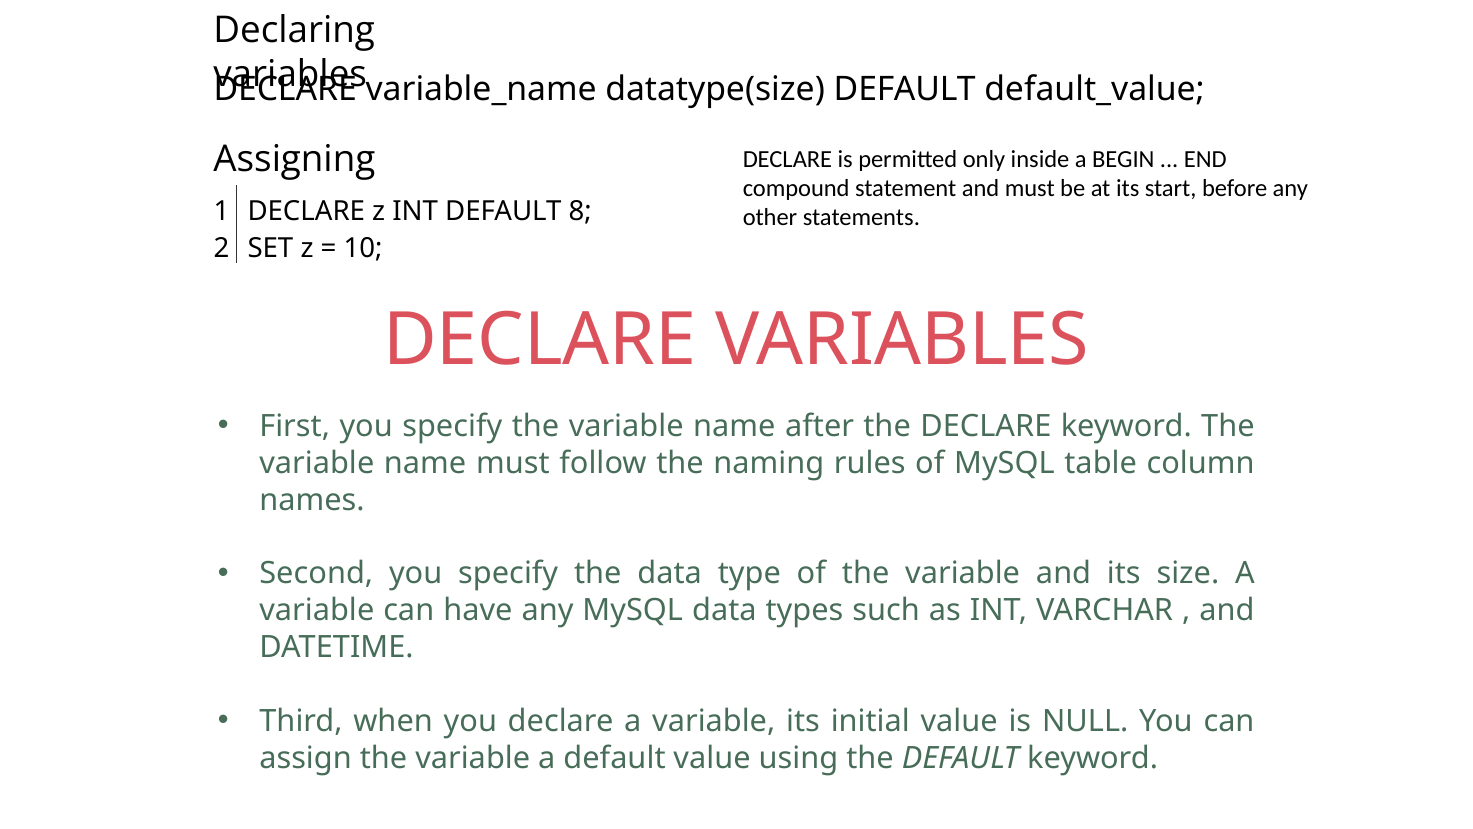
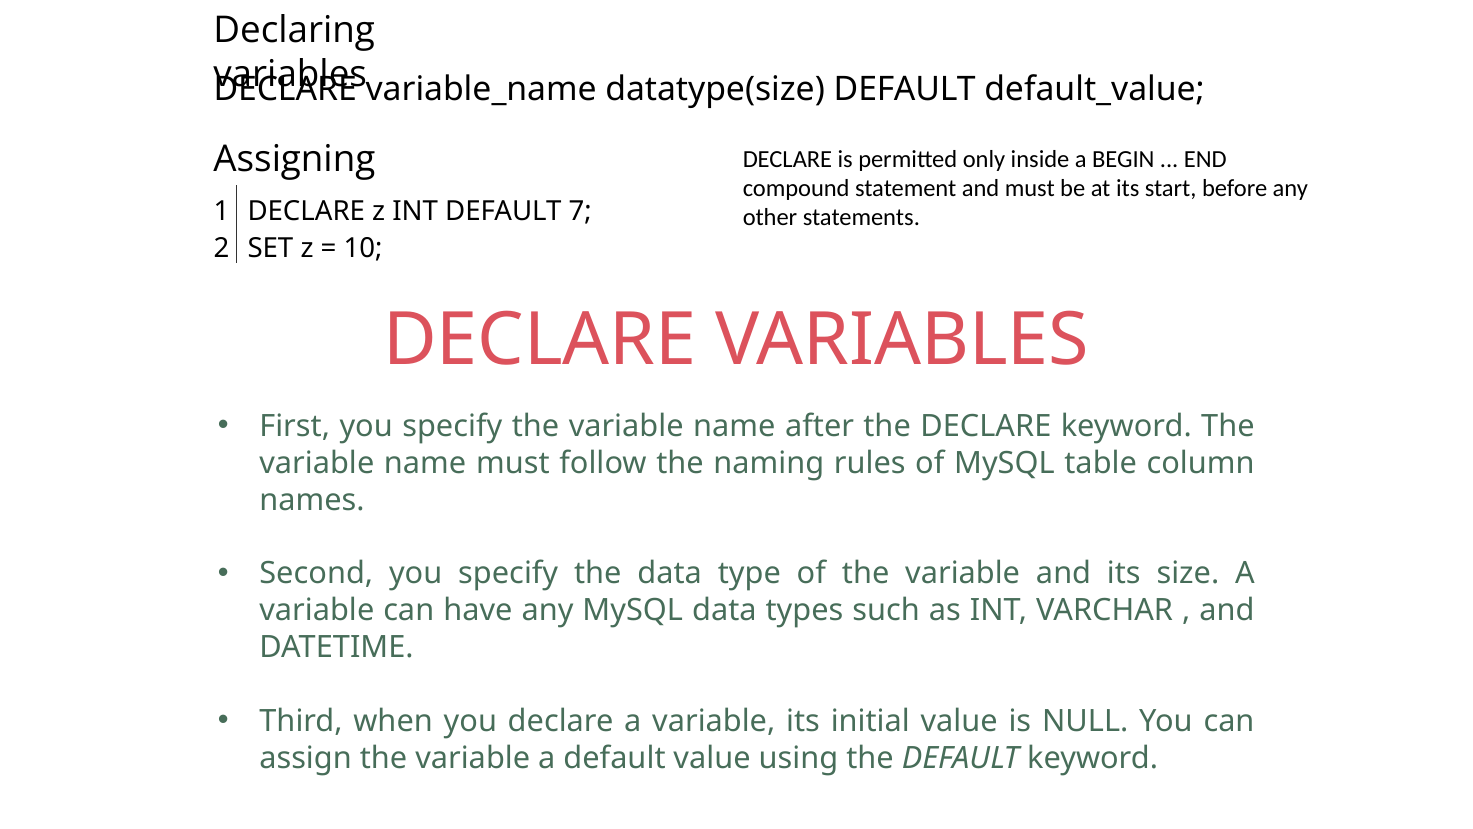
8: 8 -> 7
